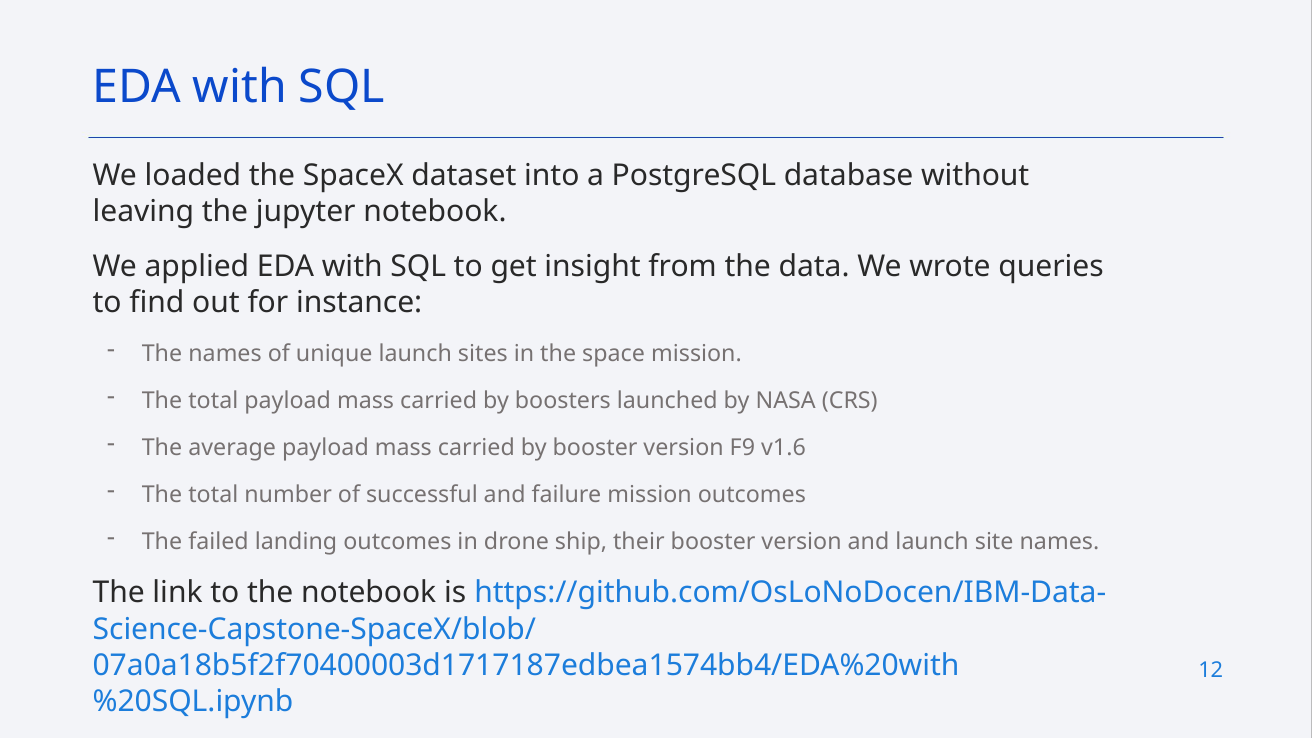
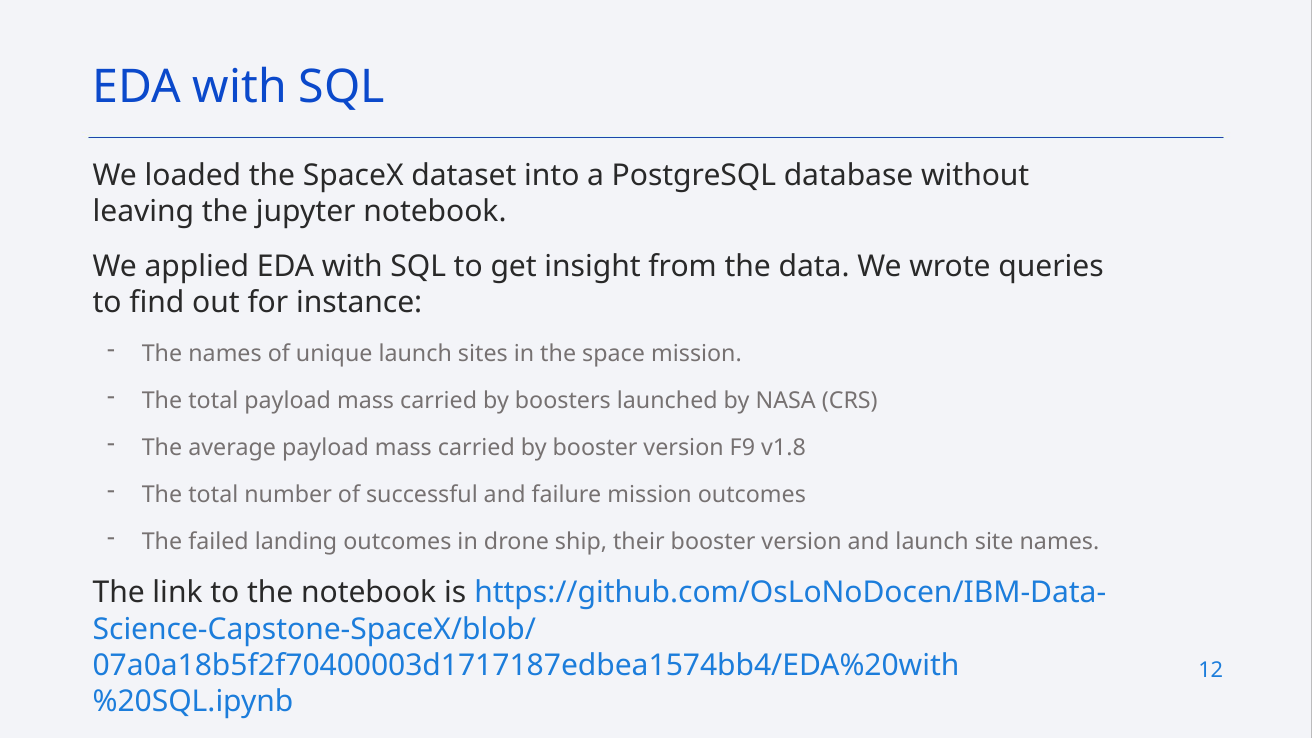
v1.6: v1.6 -> v1.8
